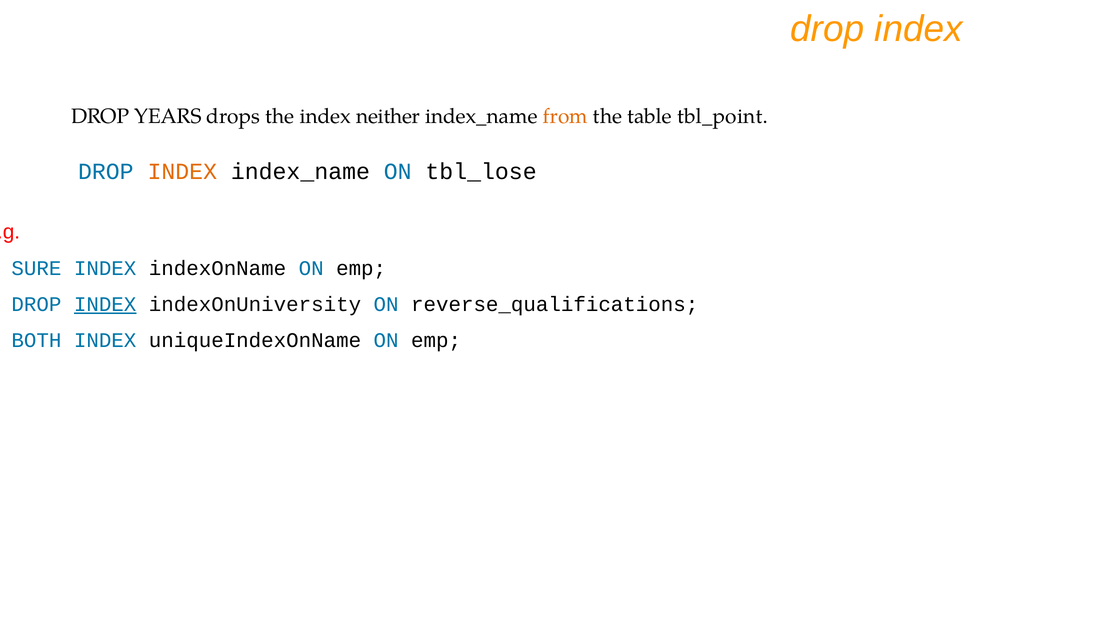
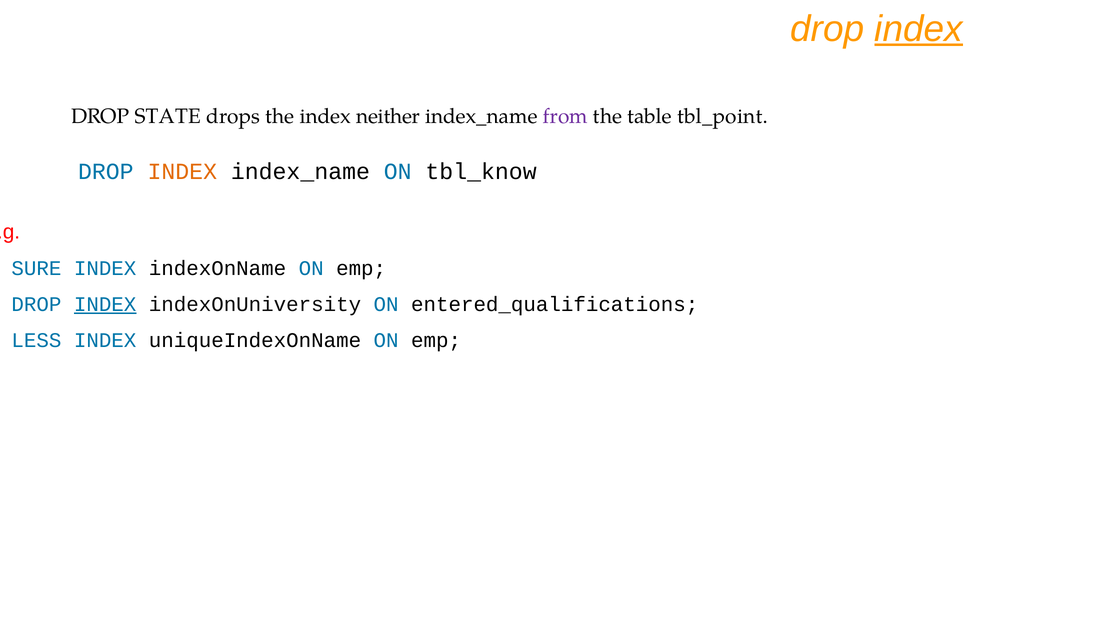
index at (919, 29) underline: none -> present
YEARS: YEARS -> STATE
from colour: orange -> purple
tbl_lose: tbl_lose -> tbl_know
reverse_qualifications: reverse_qualifications -> entered_qualifications
BOTH: BOTH -> LESS
